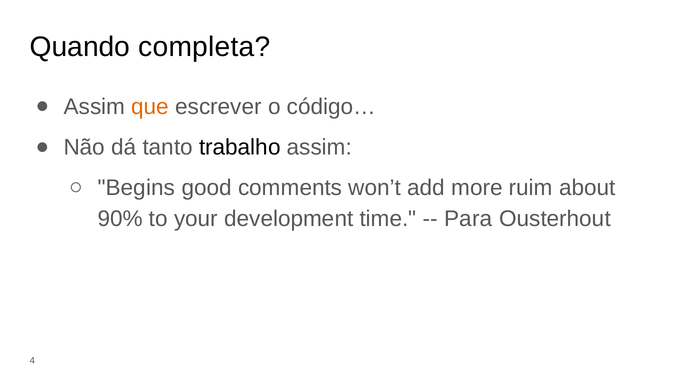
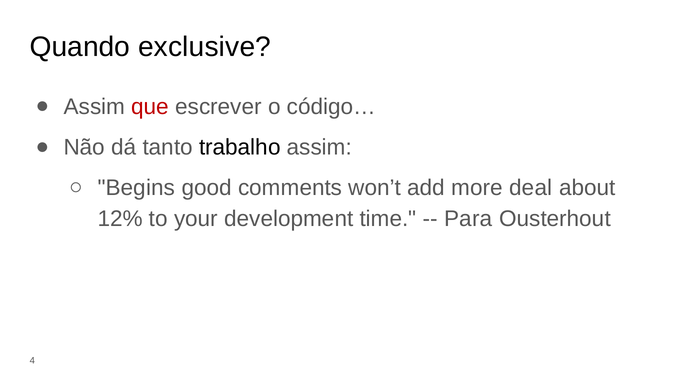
completa: completa -> exclusive
que colour: orange -> red
ruim: ruim -> deal
90%: 90% -> 12%
